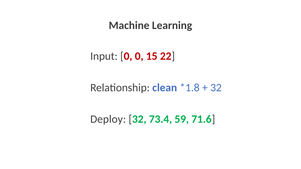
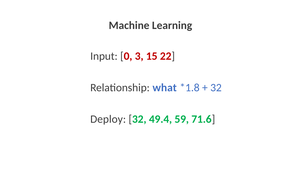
0 0: 0 -> 3
clean: clean -> what
73.4: 73.4 -> 49.4
